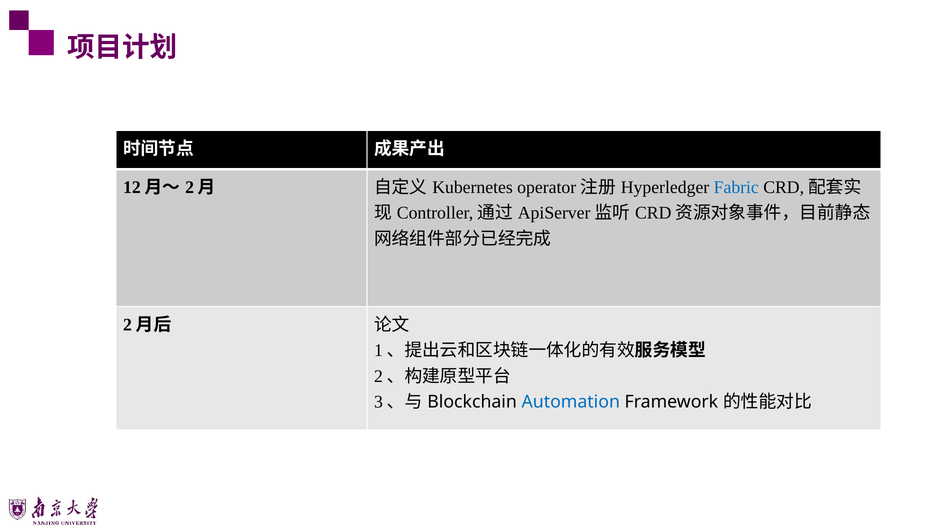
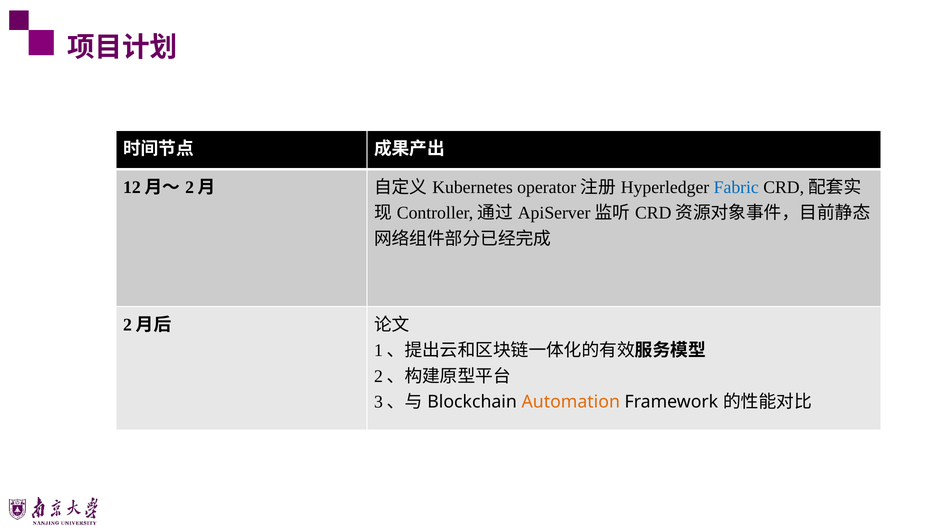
Automation colour: blue -> orange
